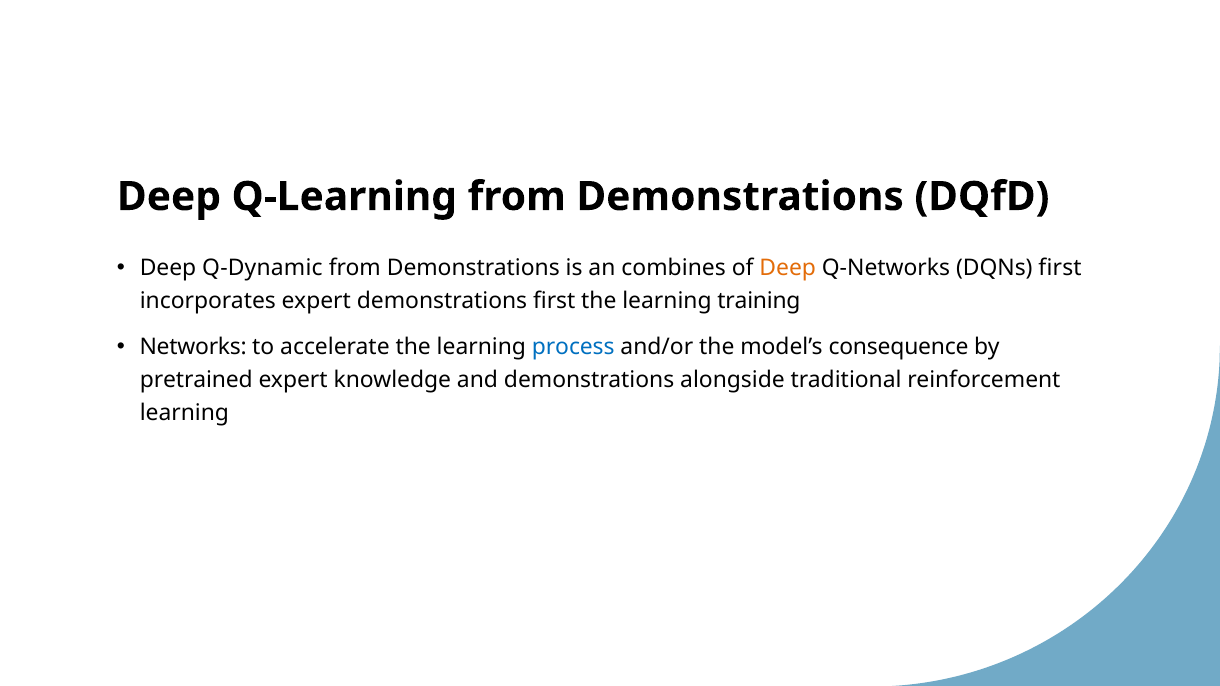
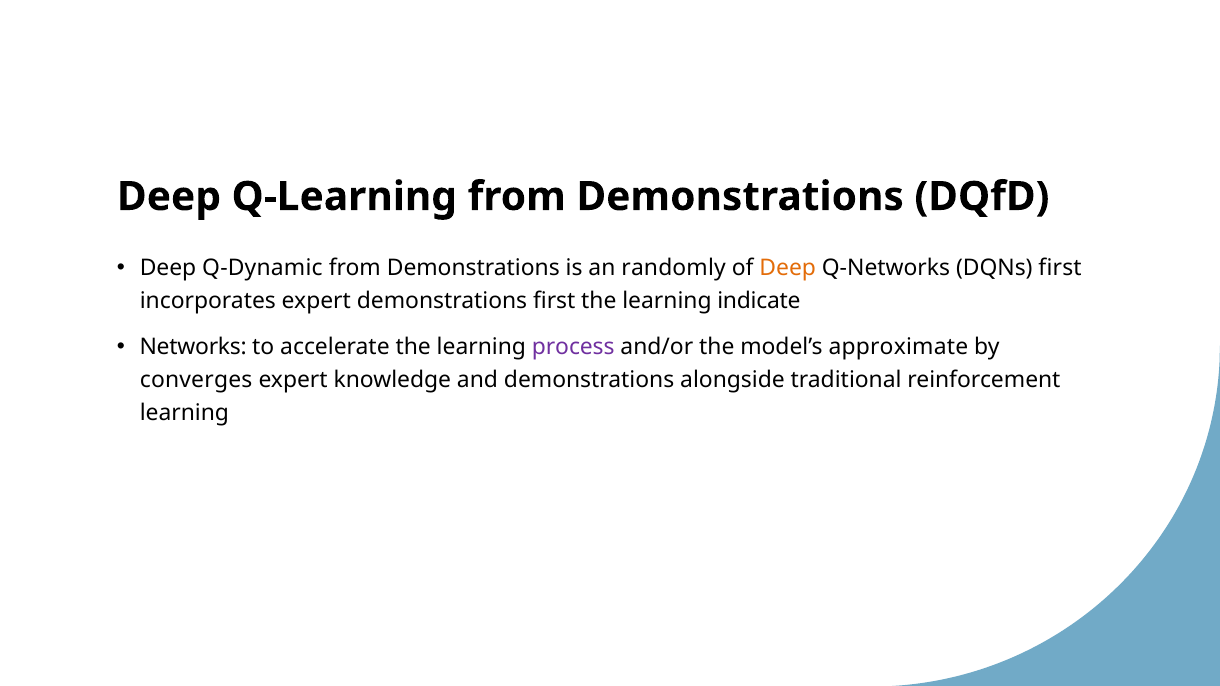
combines: combines -> randomly
training: training -> indicate
process colour: blue -> purple
consequence: consequence -> approximate
pretrained: pretrained -> converges
